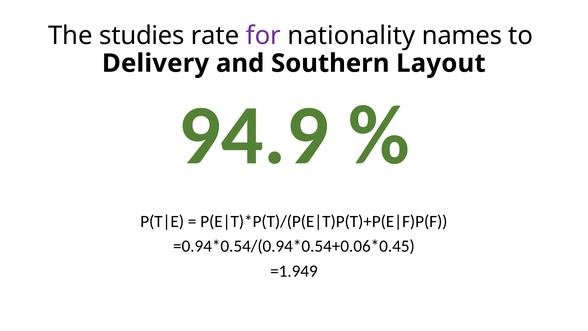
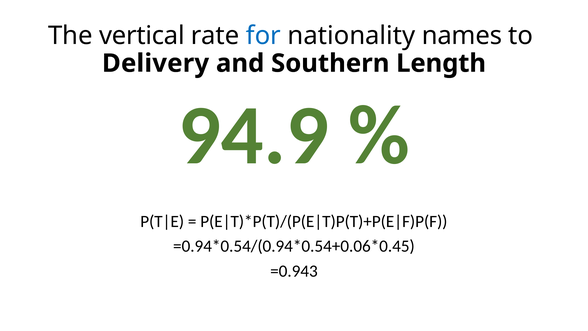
studies: studies -> vertical
for colour: purple -> blue
Layout: Layout -> Length
=1.949: =1.949 -> =0.943
